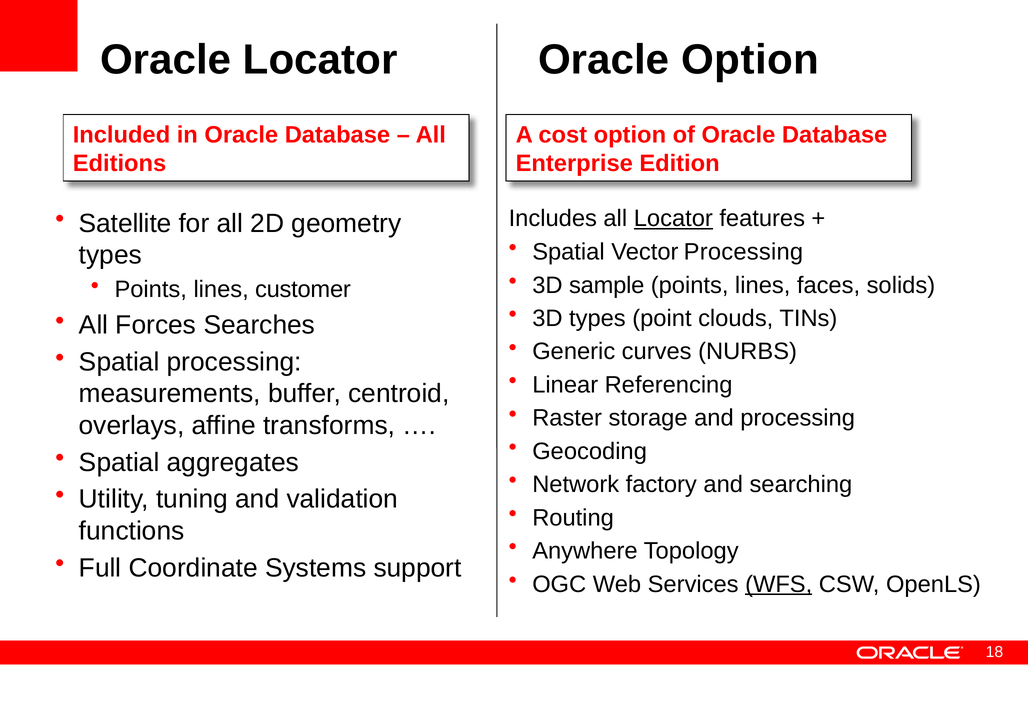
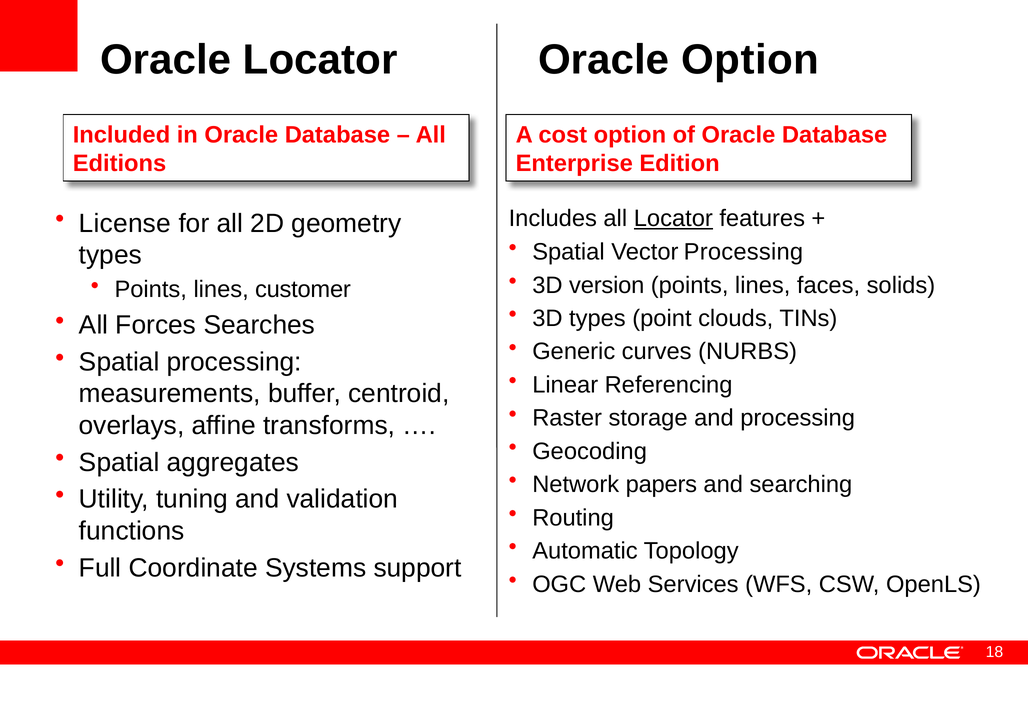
Satellite: Satellite -> License
sample: sample -> version
factory: factory -> papers
Anywhere: Anywhere -> Automatic
WFS underline: present -> none
